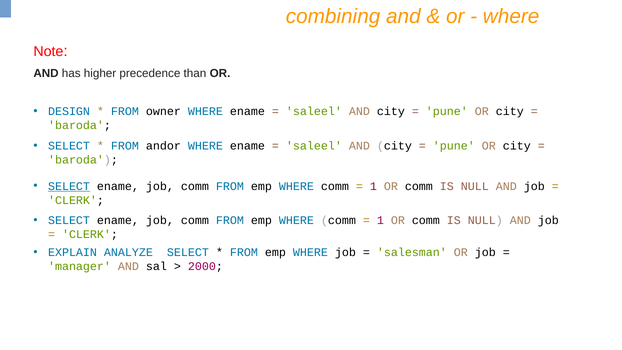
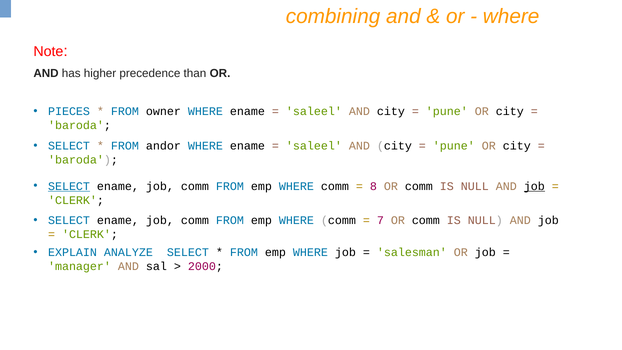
DESIGN: DESIGN -> PIECES
1 at (373, 186): 1 -> 8
job at (534, 186) underline: none -> present
1 at (380, 220): 1 -> 7
